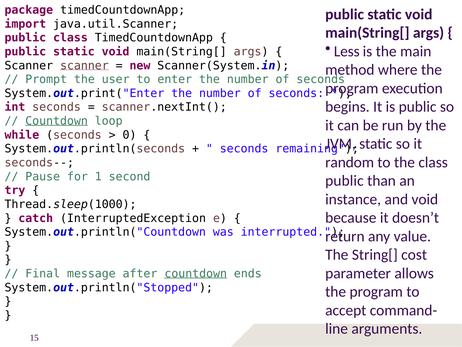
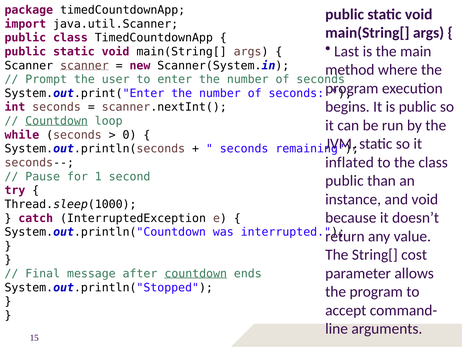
Less: Less -> Last
random: random -> inflated
